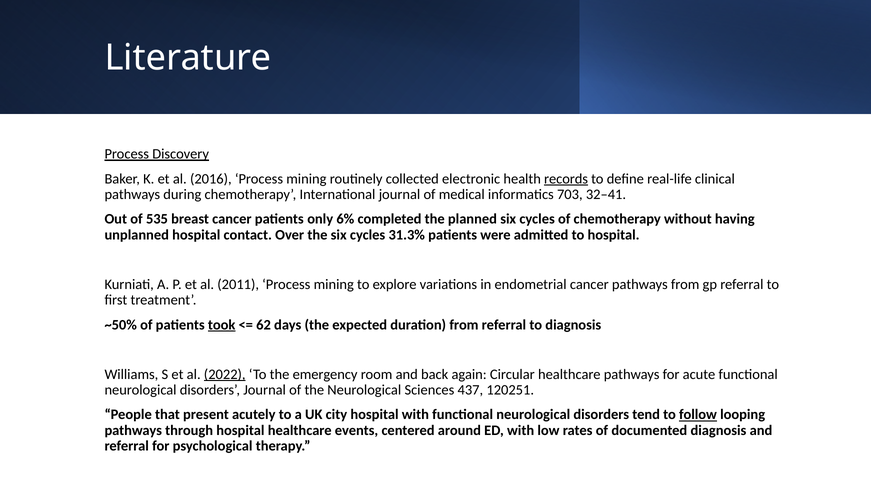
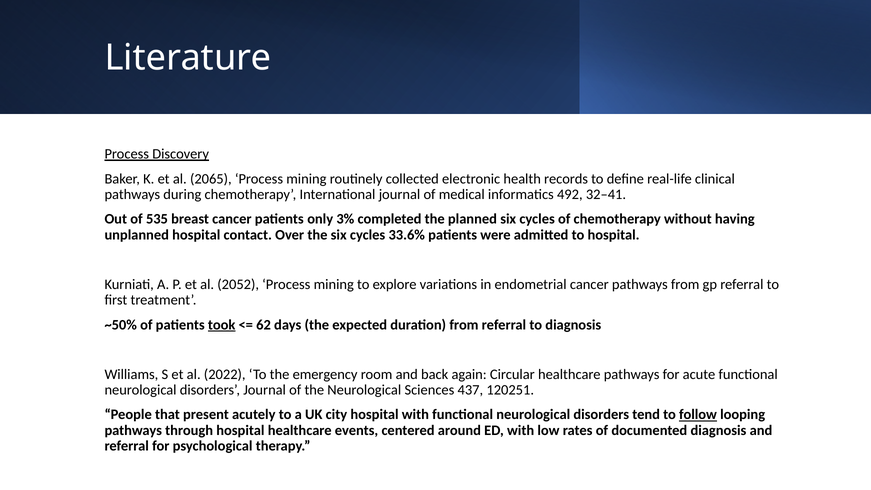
2016: 2016 -> 2065
records underline: present -> none
703: 703 -> 492
6%: 6% -> 3%
31.3%: 31.3% -> 33.6%
2011: 2011 -> 2052
2022 underline: present -> none
